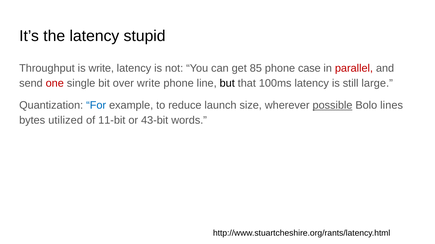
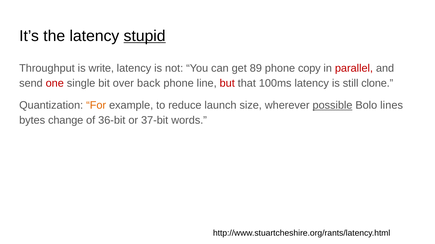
stupid underline: none -> present
85: 85 -> 89
case: case -> copy
over write: write -> back
but colour: black -> red
large: large -> clone
For colour: blue -> orange
utilized: utilized -> change
11-bit: 11-bit -> 36-bit
43-bit: 43-bit -> 37-bit
